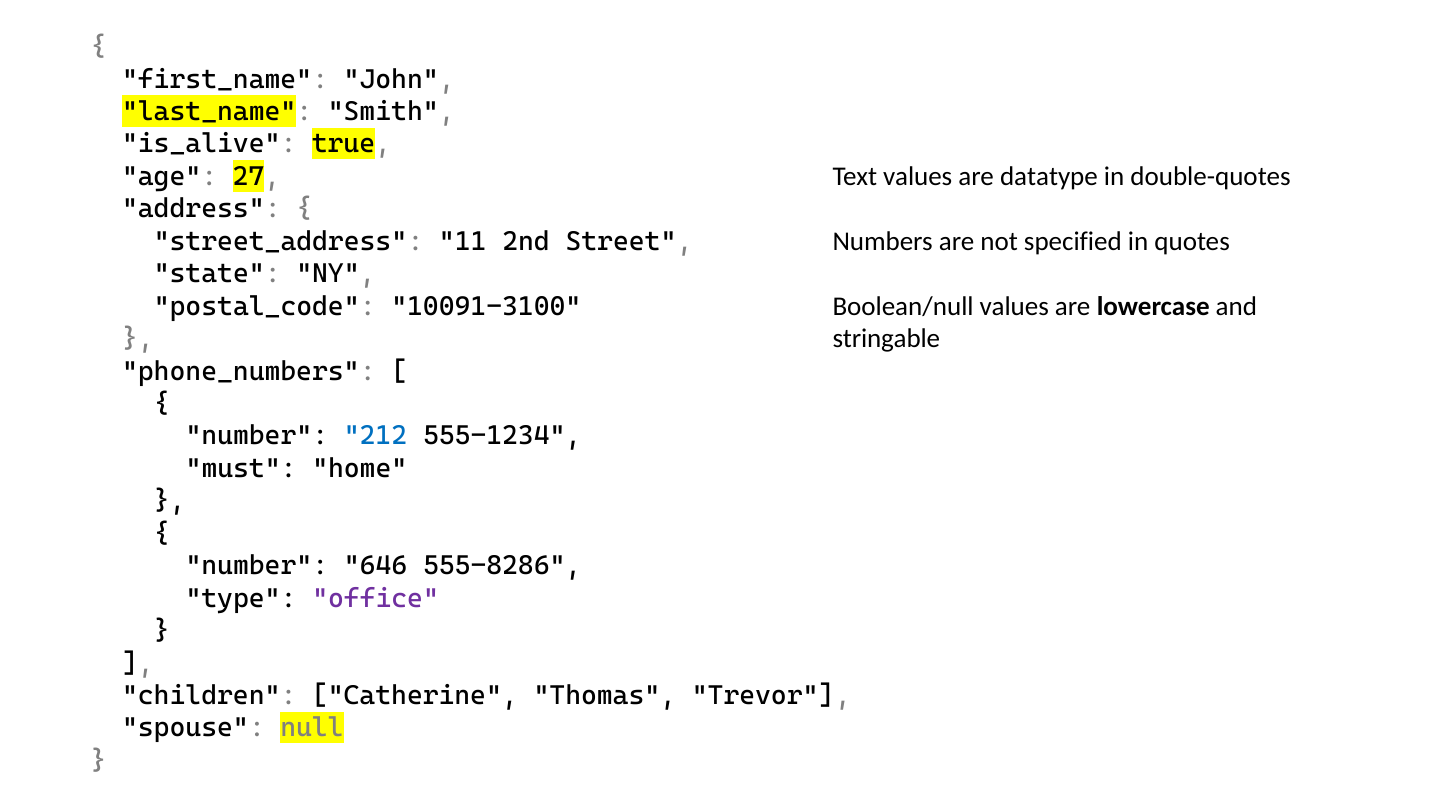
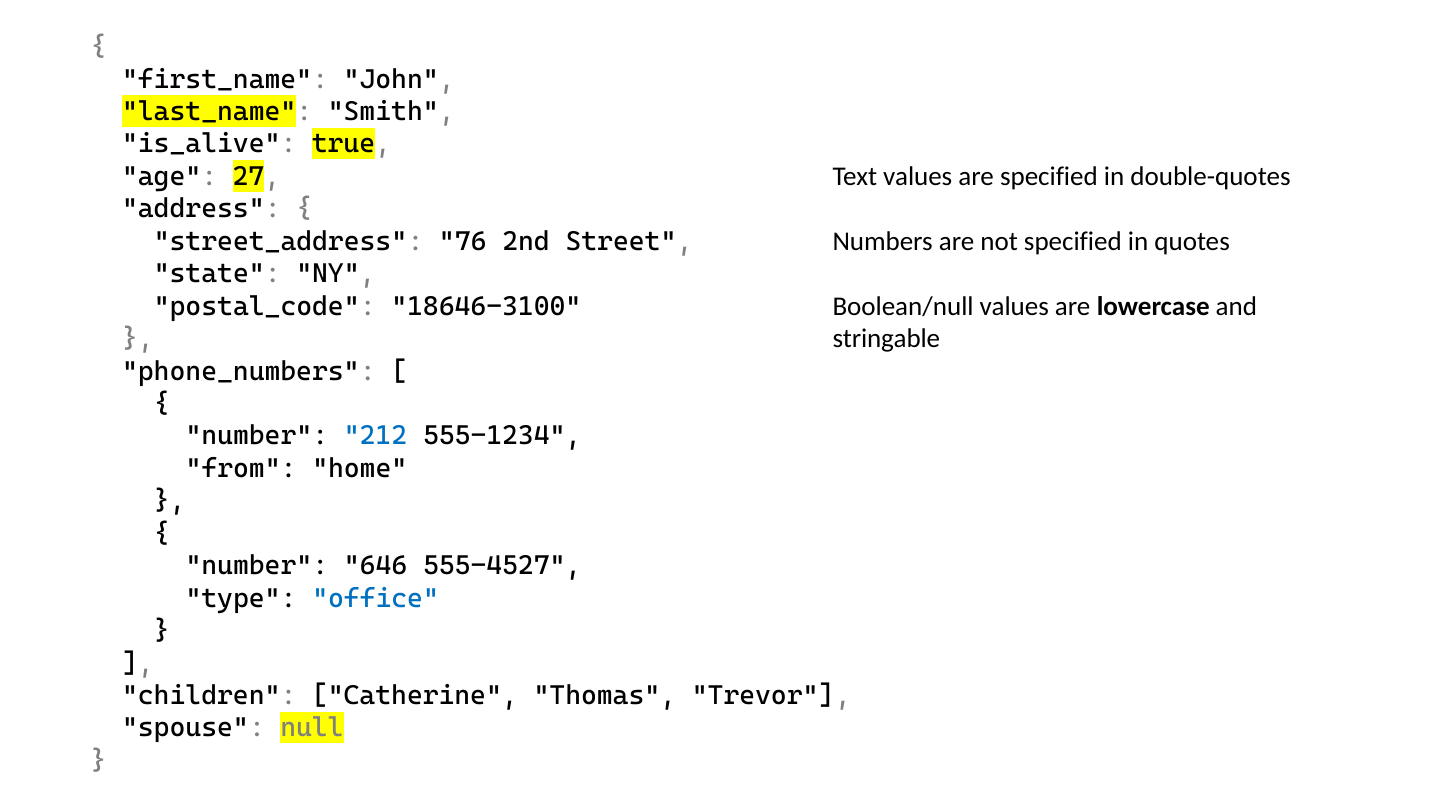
are datatype: datatype -> specified
11: 11 -> 76
10091-3100: 10091-3100 -> 18646-3100
must: must -> from
555-8286: 555-8286 -> 555-4527
office colour: purple -> blue
